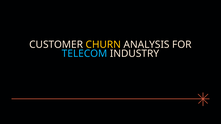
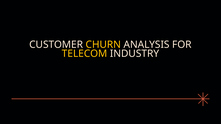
TELECOM colour: light blue -> yellow
